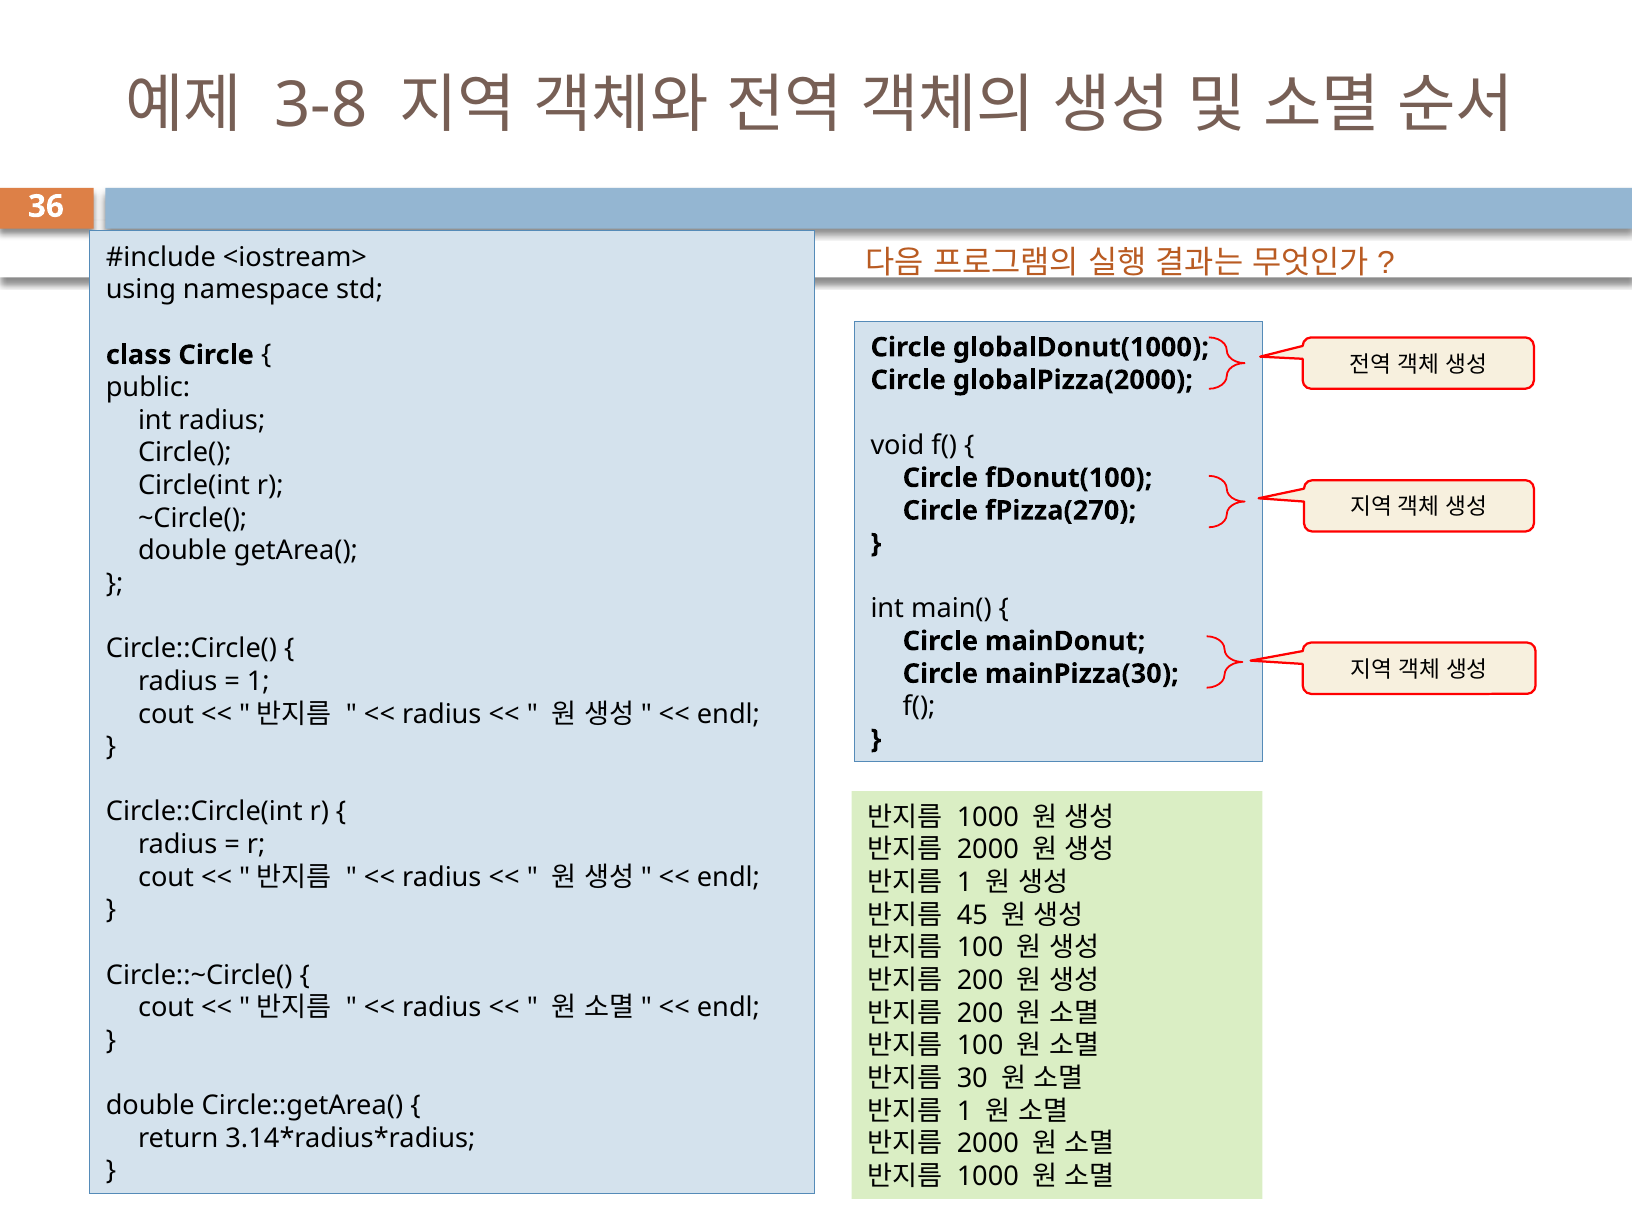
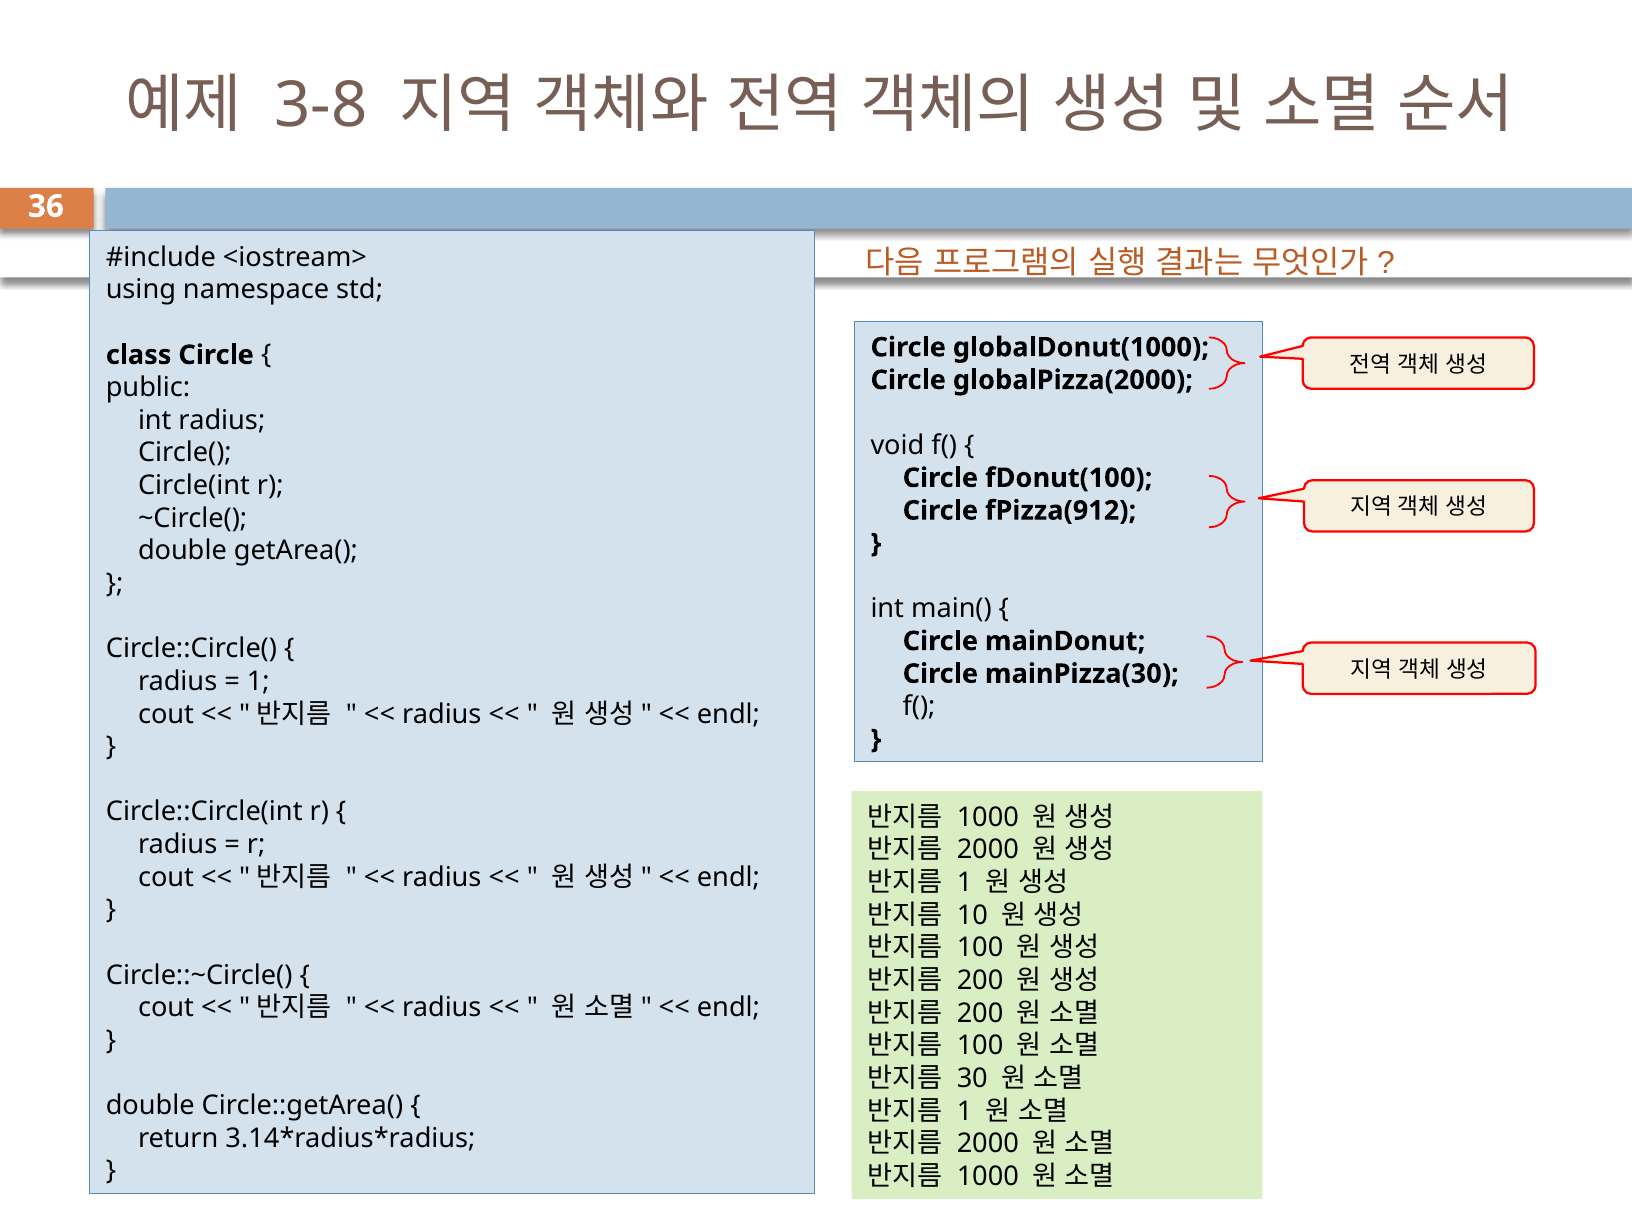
fPizza(270: fPizza(270 -> fPizza(912
45: 45 -> 10
